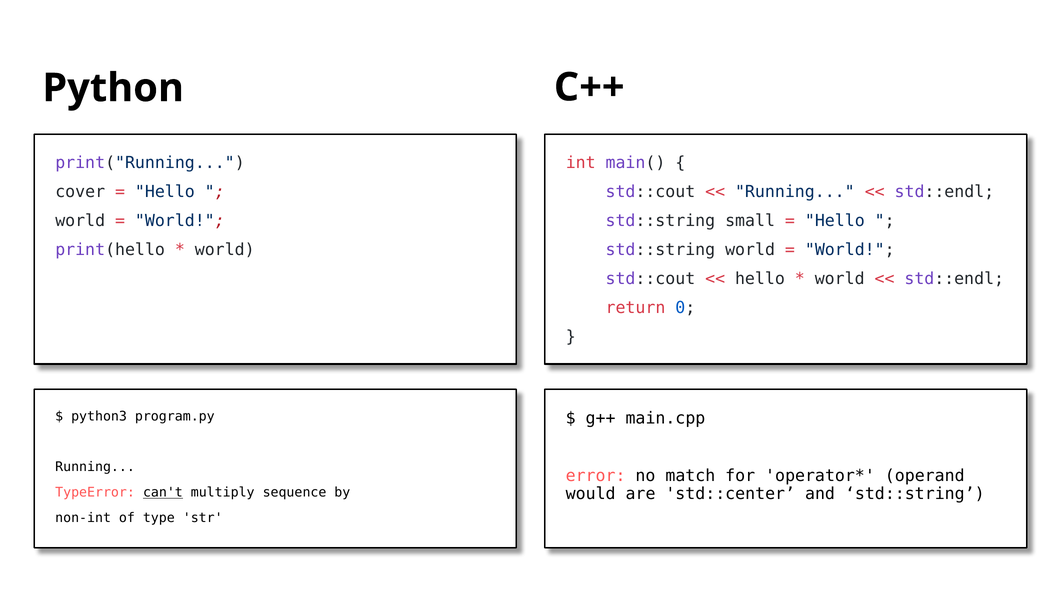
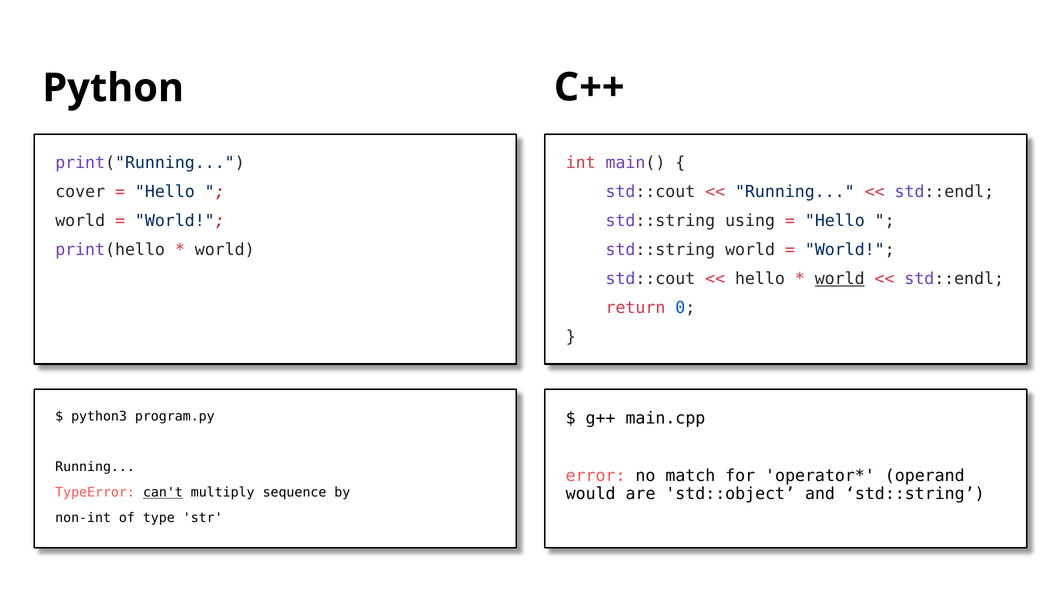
small: small -> using
world at (840, 279) underline: none -> present
std::center: std::center -> std::object
